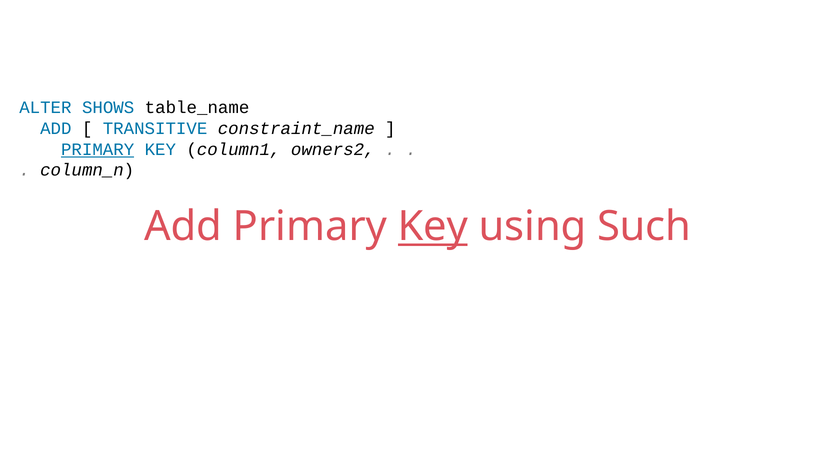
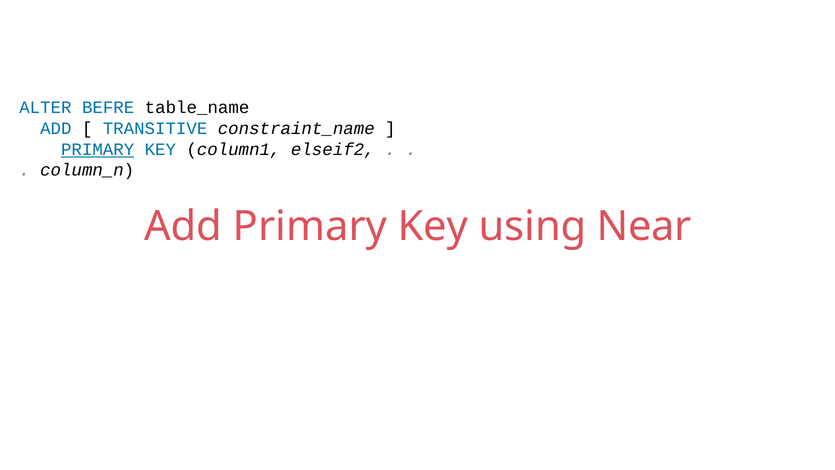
SHOWS: SHOWS -> BEFRE
owners2: owners2 -> elseif2
Key at (433, 226) underline: present -> none
Such: Such -> Near
